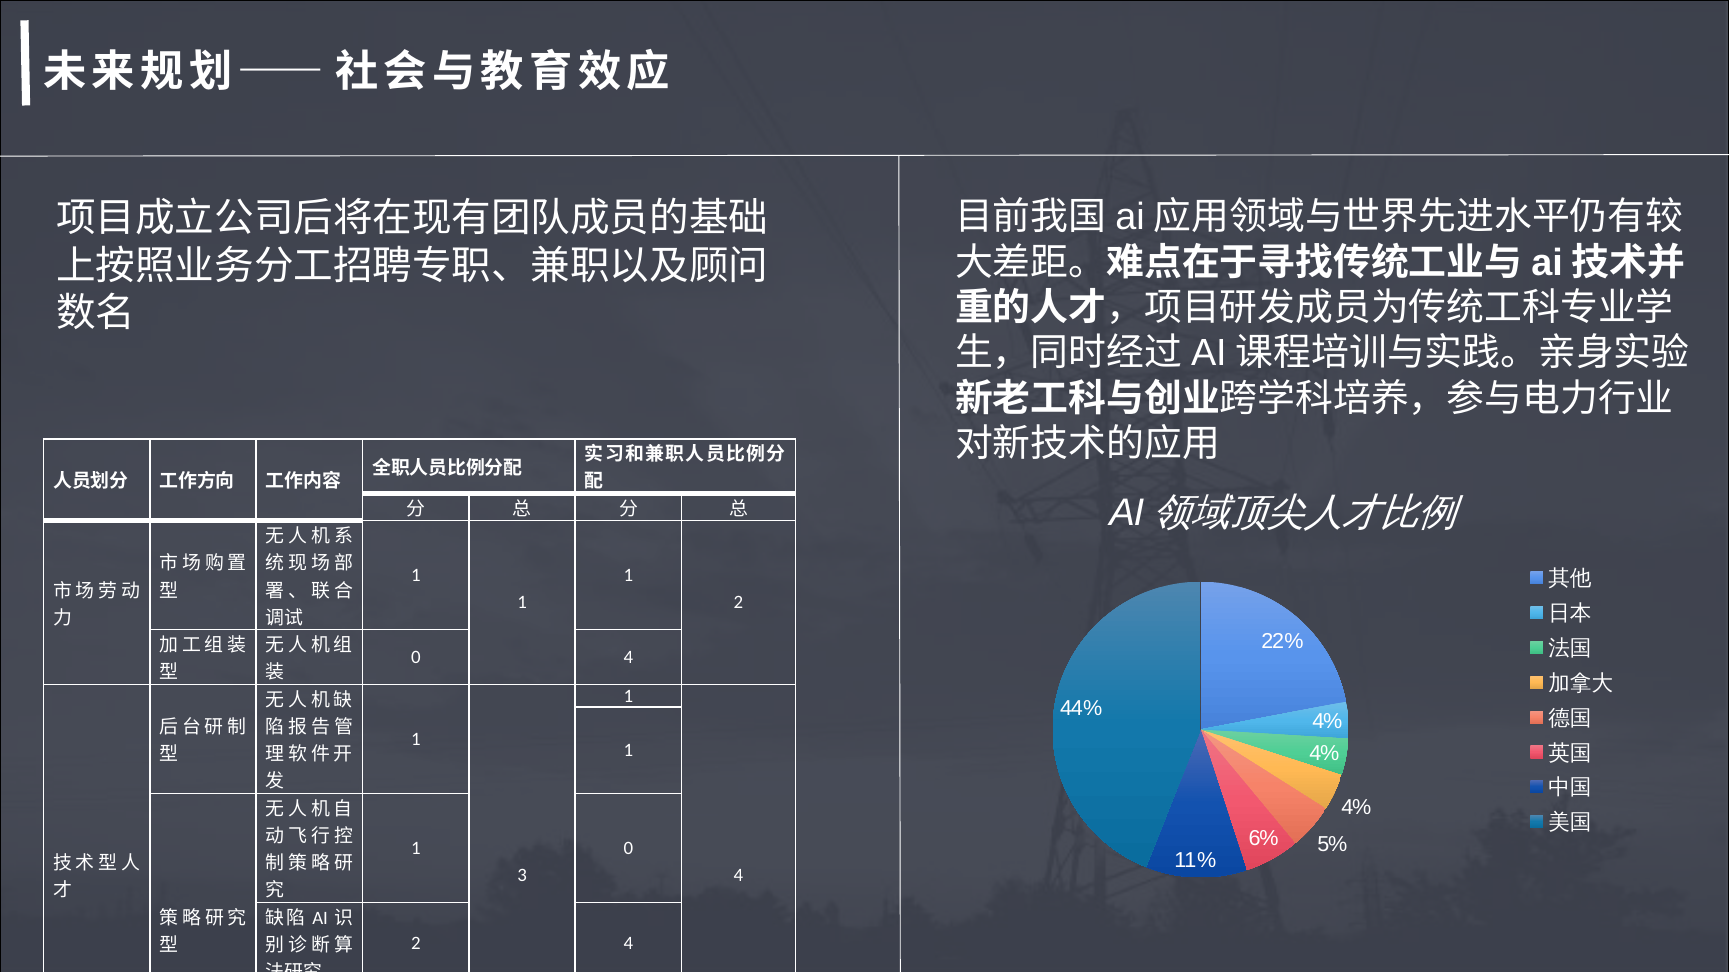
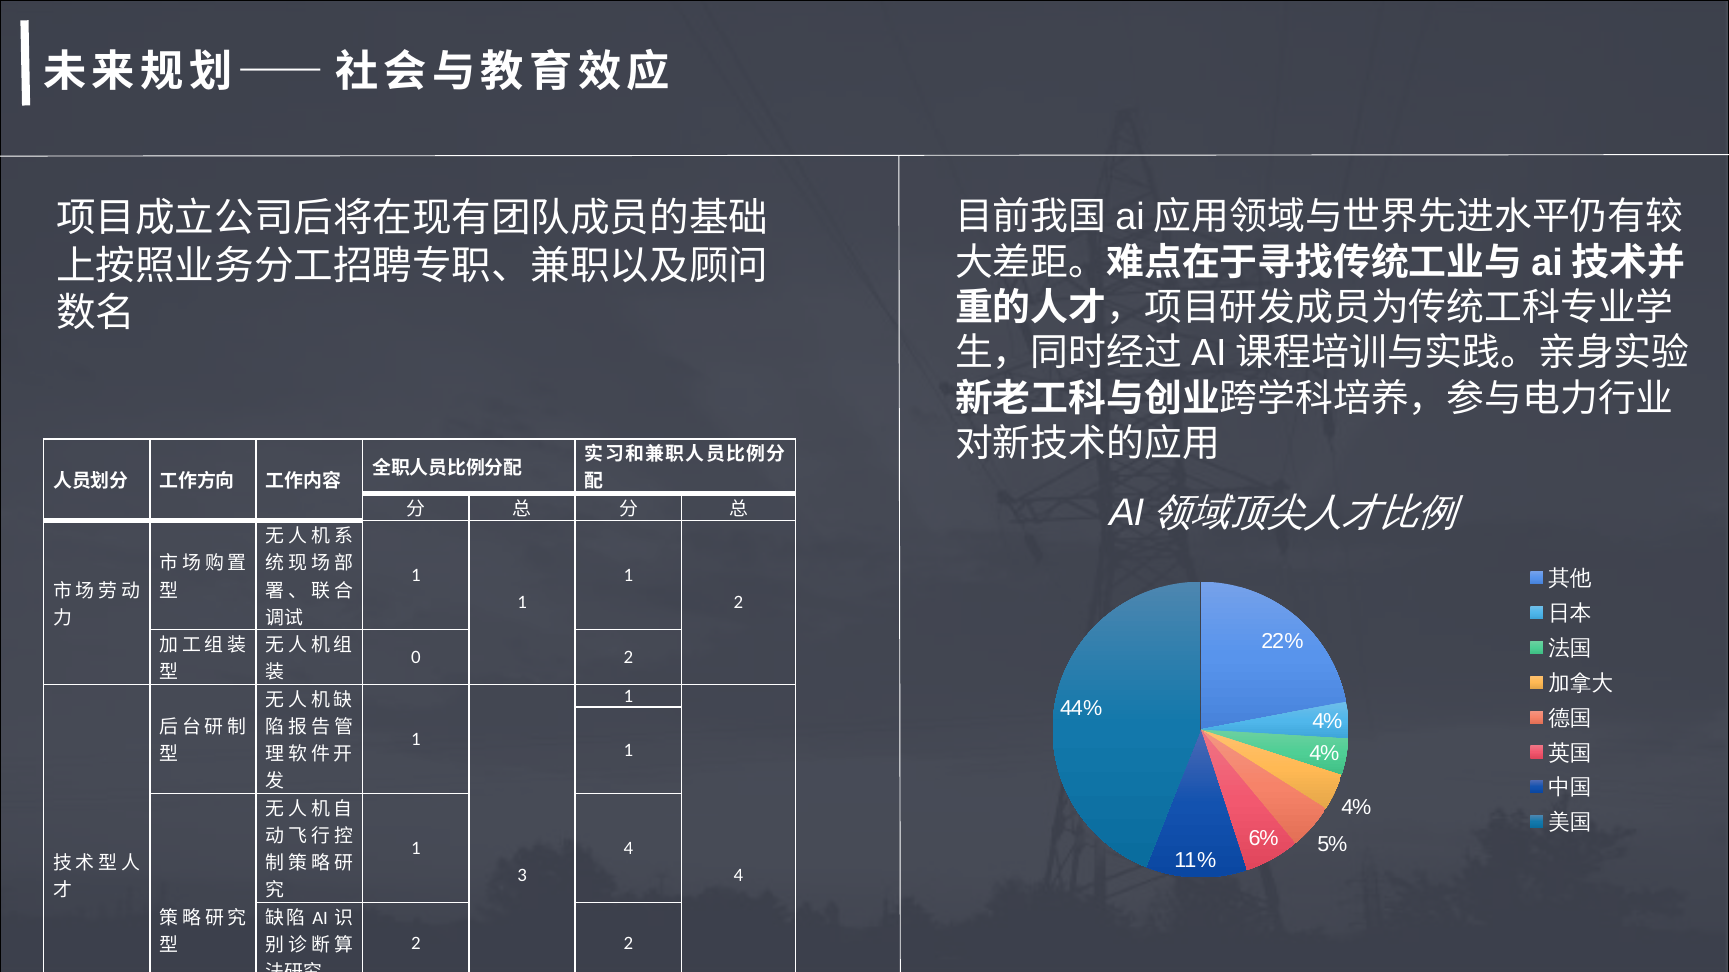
0 4: 4 -> 2
0 at (628, 849): 0 -> 4
2 4: 4 -> 2
